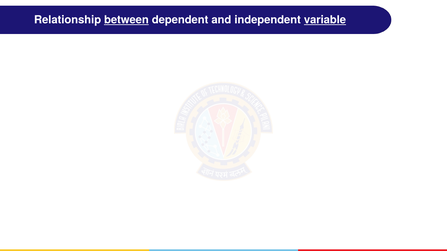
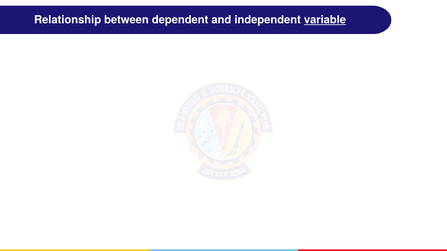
between underline: present -> none
